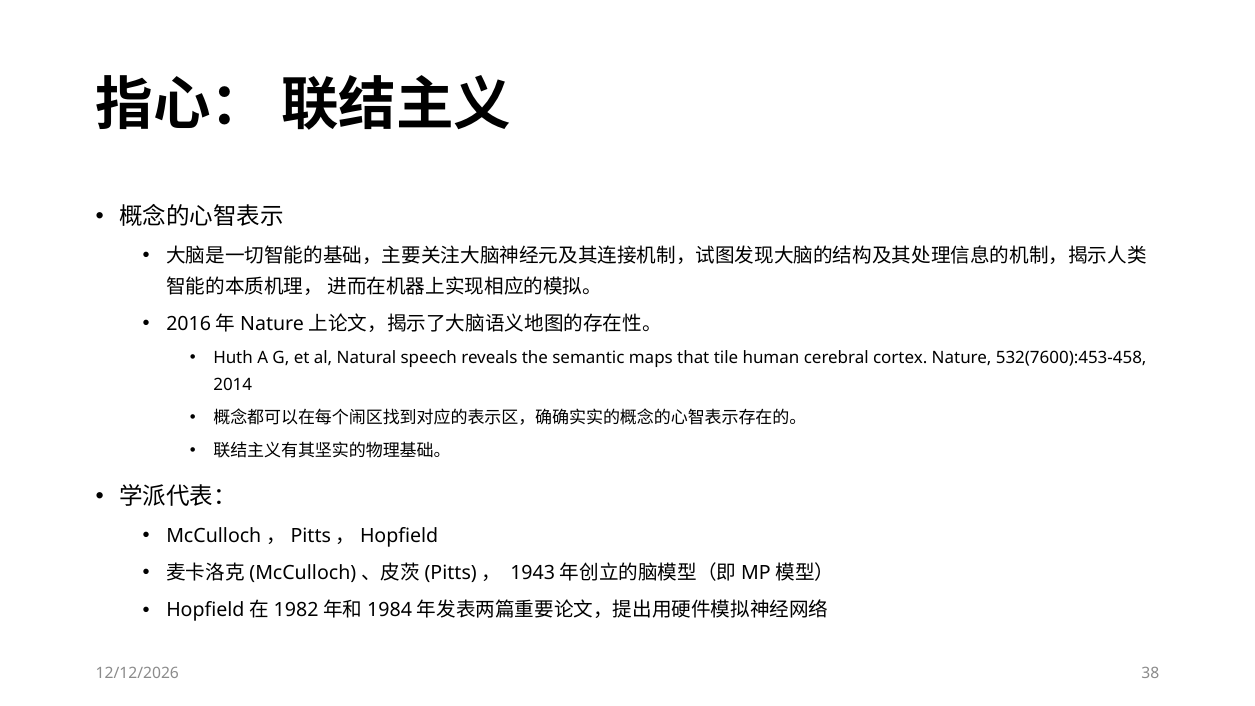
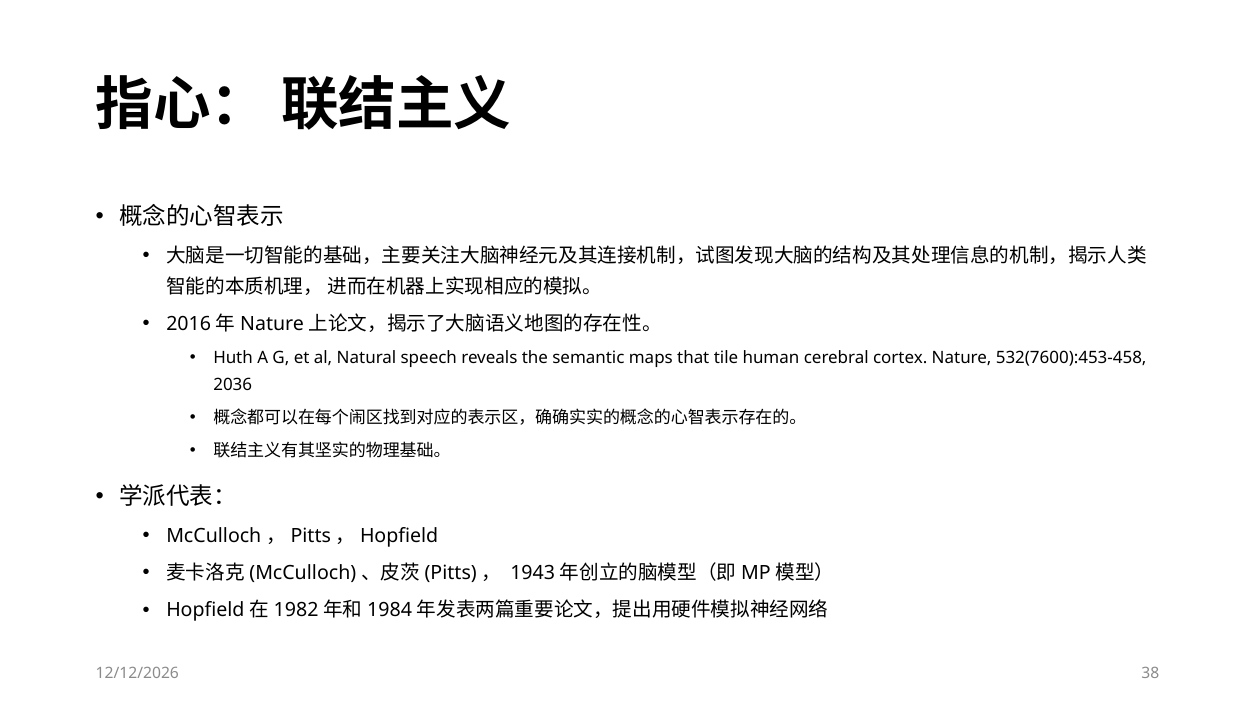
2014: 2014 -> 2036
